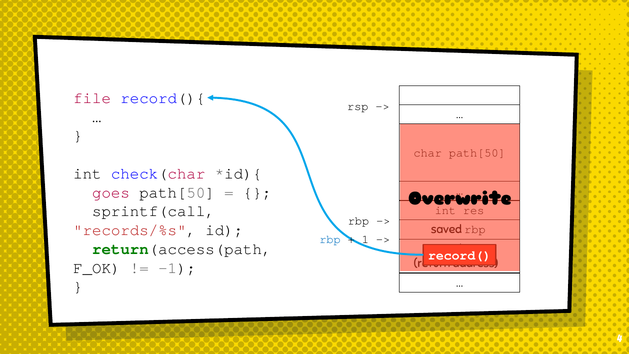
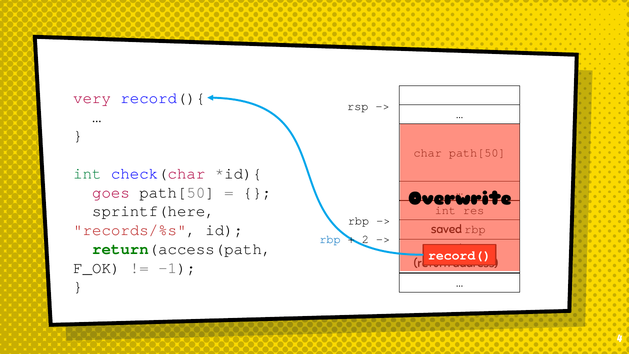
file: file -> very
int at (87, 173) colour: black -> green
sprintf(call: sprintf(call -> sprintf(here
1: 1 -> 2
